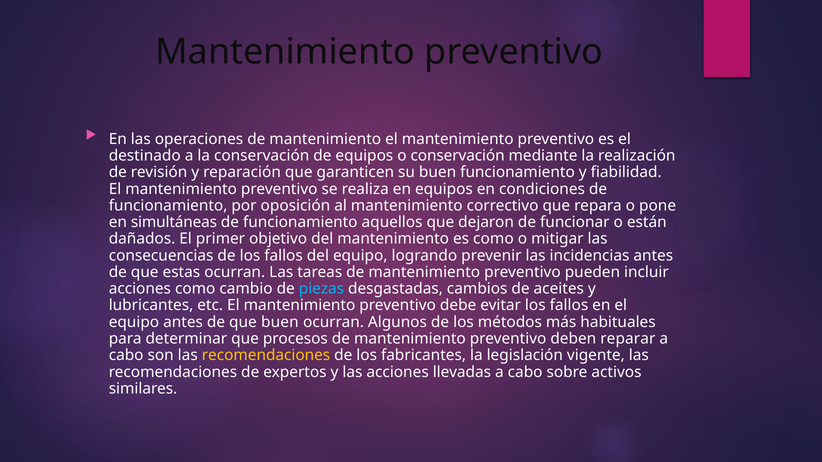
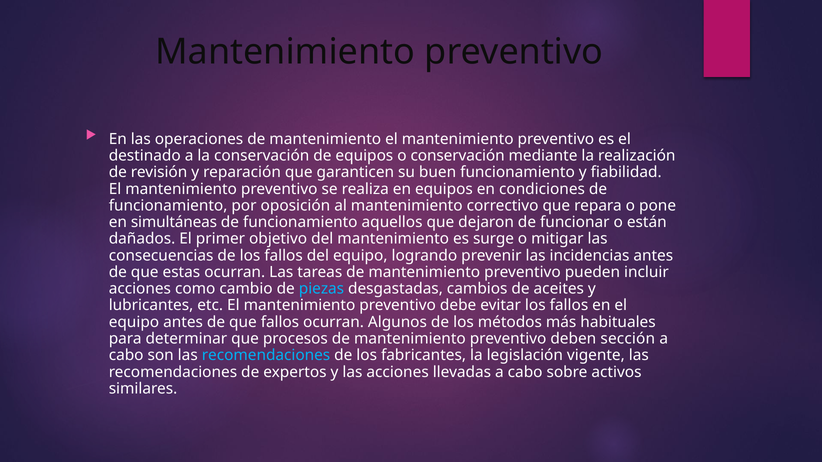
es como: como -> surge
que buen: buen -> fallos
reparar: reparar -> sección
recomendaciones at (266, 356) colour: yellow -> light blue
